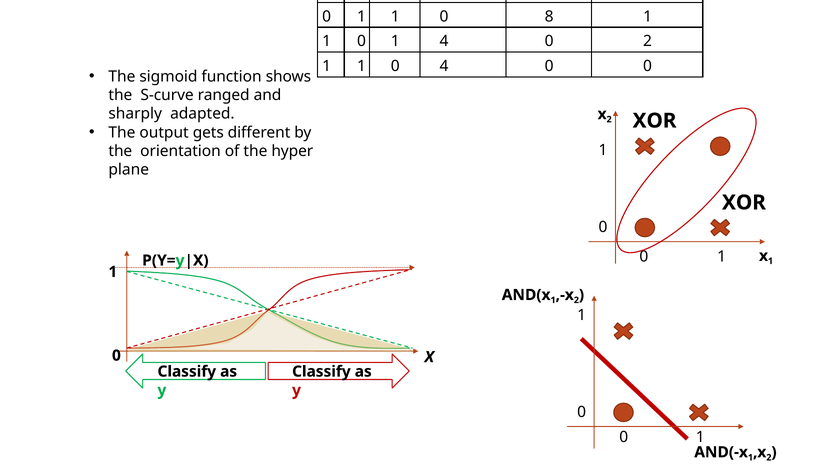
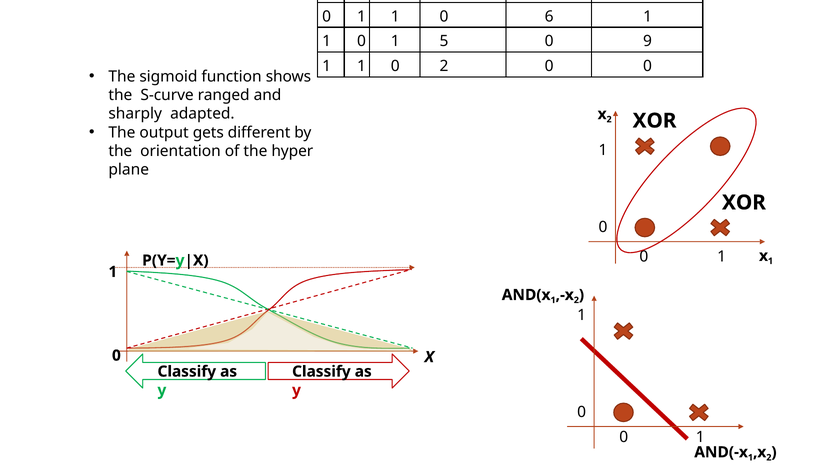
8: 8 -> 6
1 4: 4 -> 5
0 2: 2 -> 9
0 4: 4 -> 2
